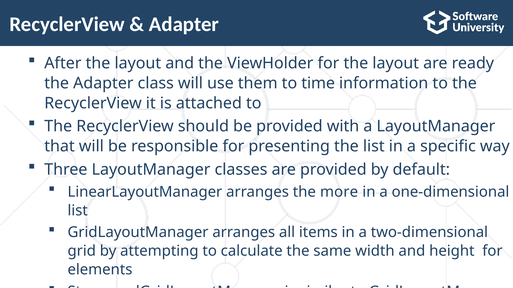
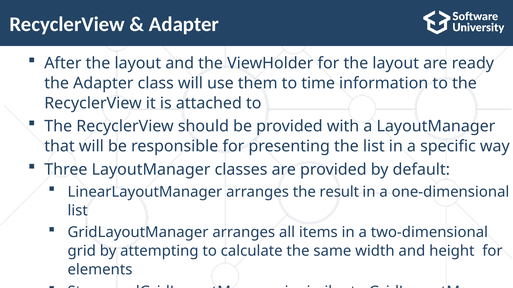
more: more -> result
